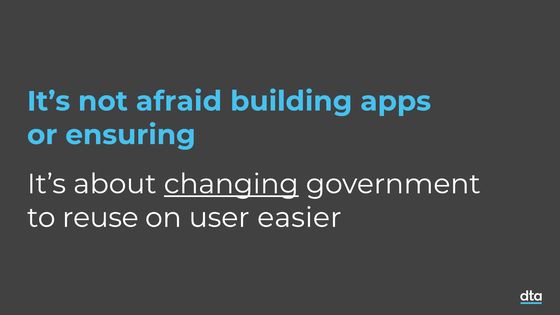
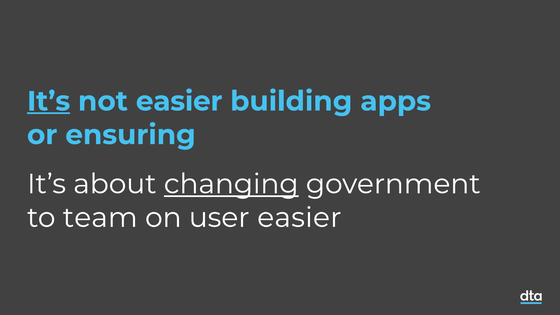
It’s at (49, 101) underline: none -> present
not afraid: afraid -> easier
reuse: reuse -> team
